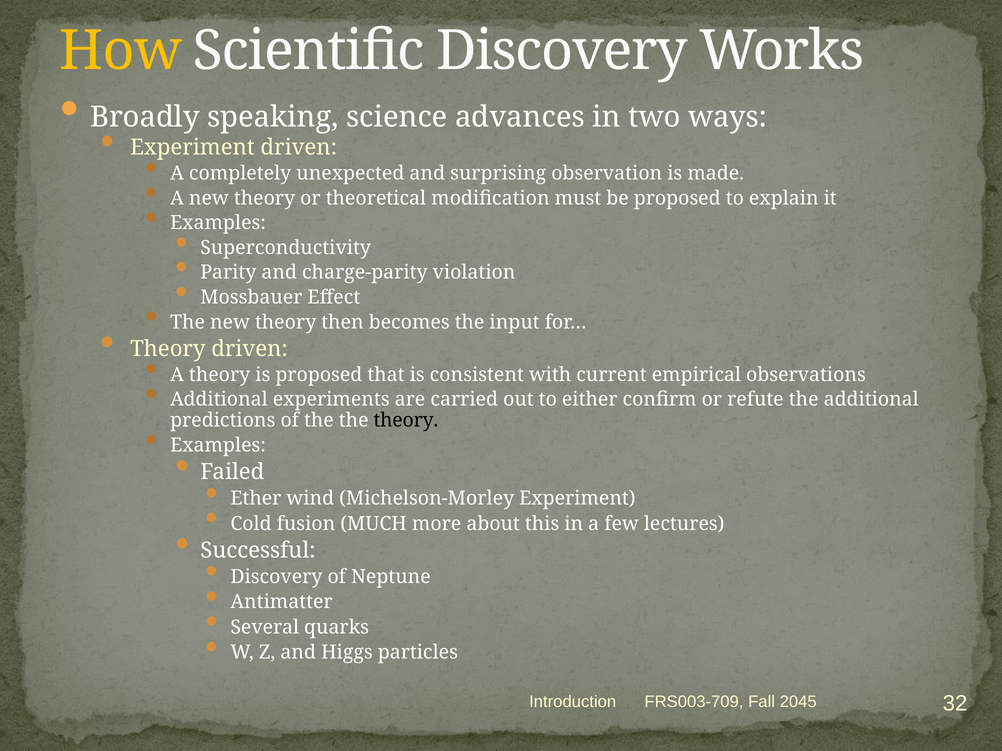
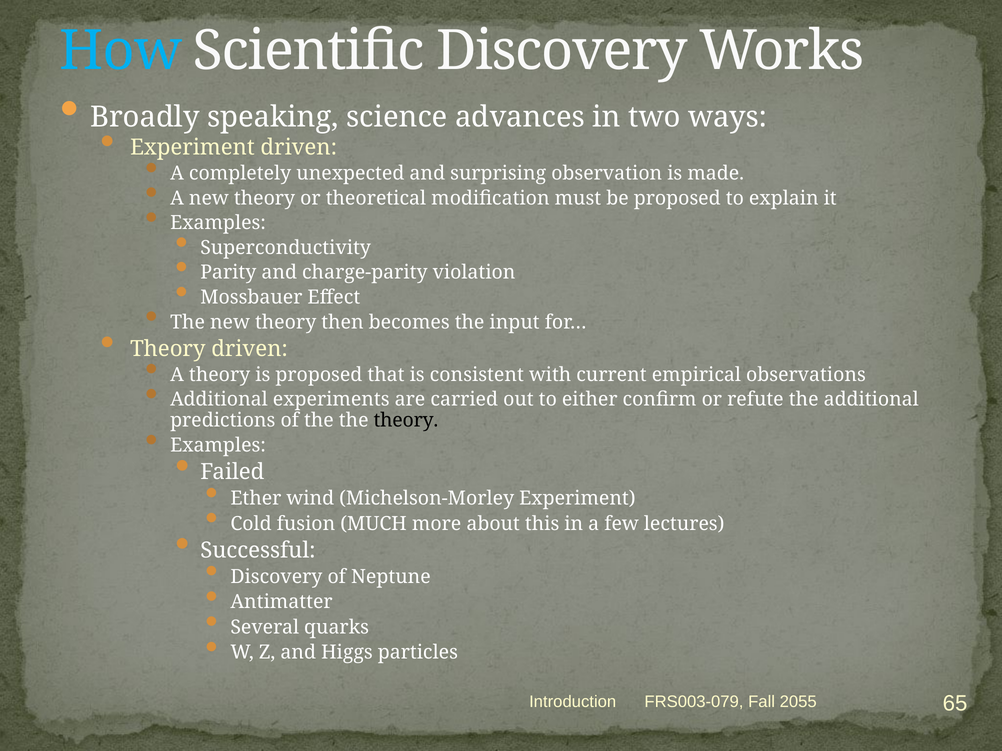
How colour: yellow -> light blue
FRS003-709: FRS003-709 -> FRS003-079
2045: 2045 -> 2055
32: 32 -> 65
